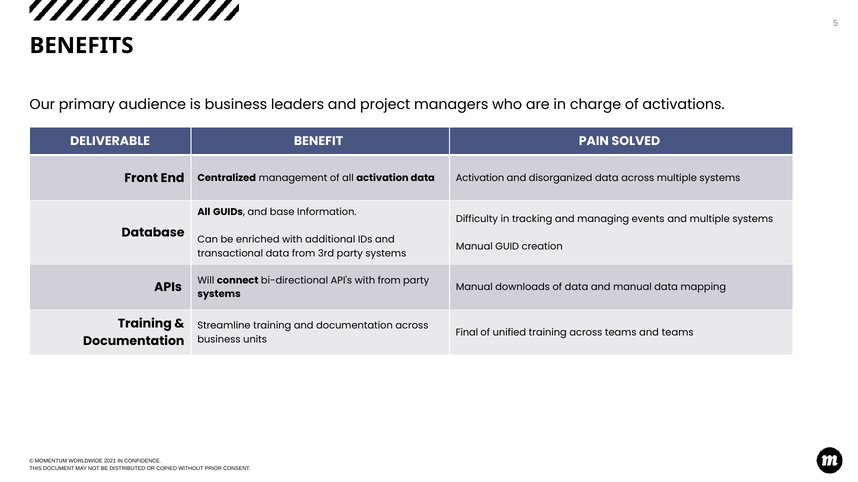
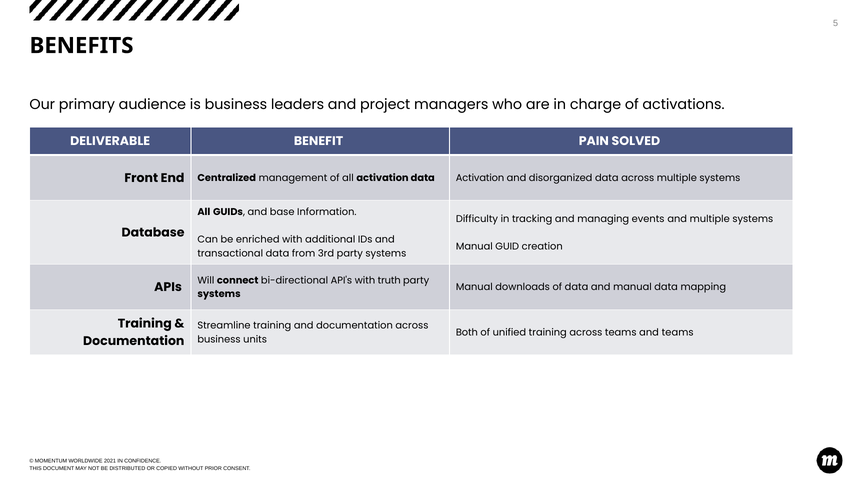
with from: from -> truth
Final: Final -> Both
